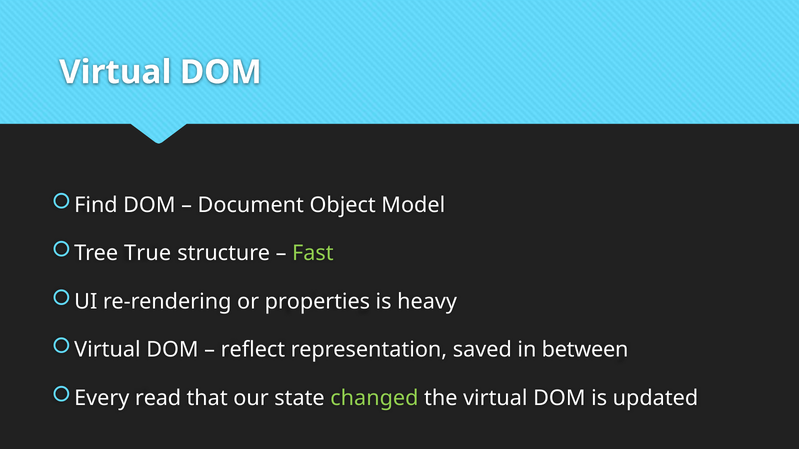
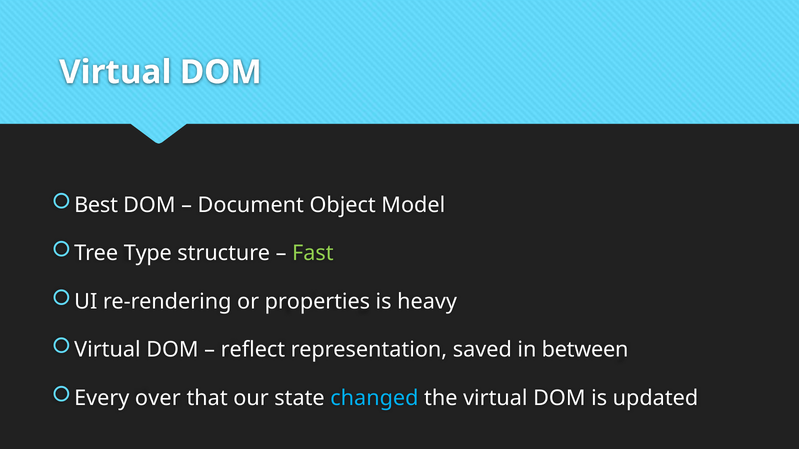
Find: Find -> Best
True: True -> Type
read: read -> over
changed colour: light green -> light blue
